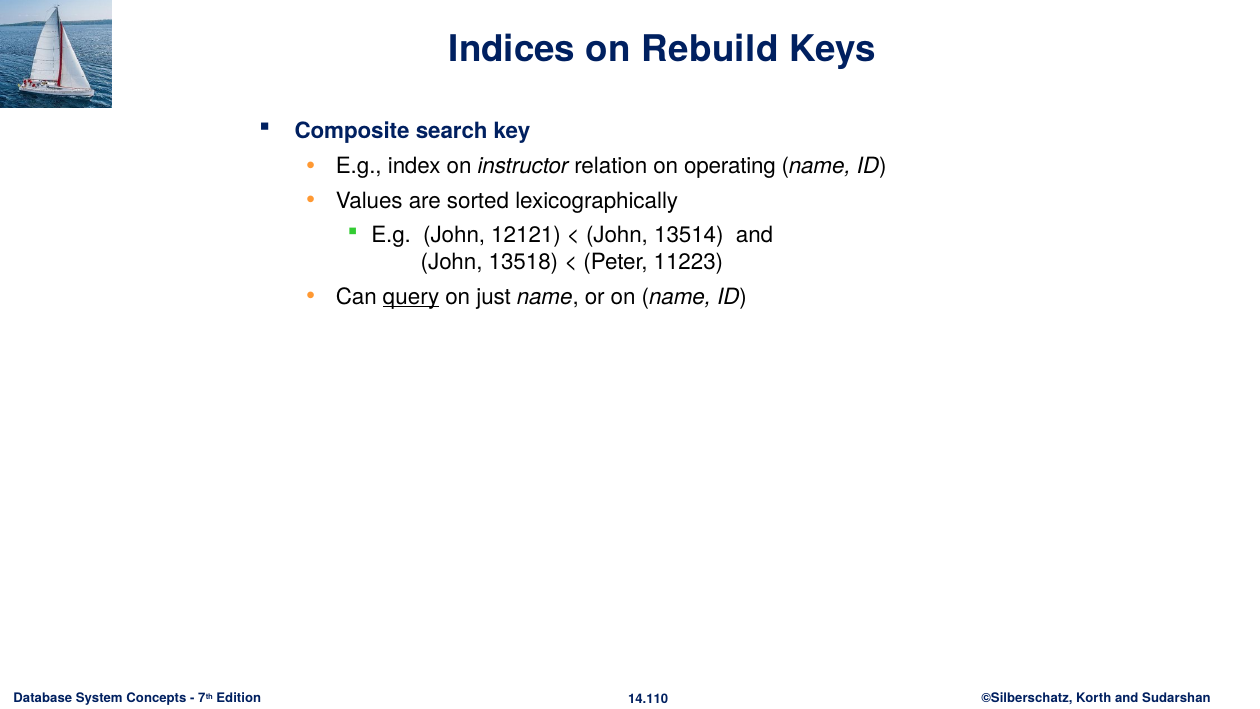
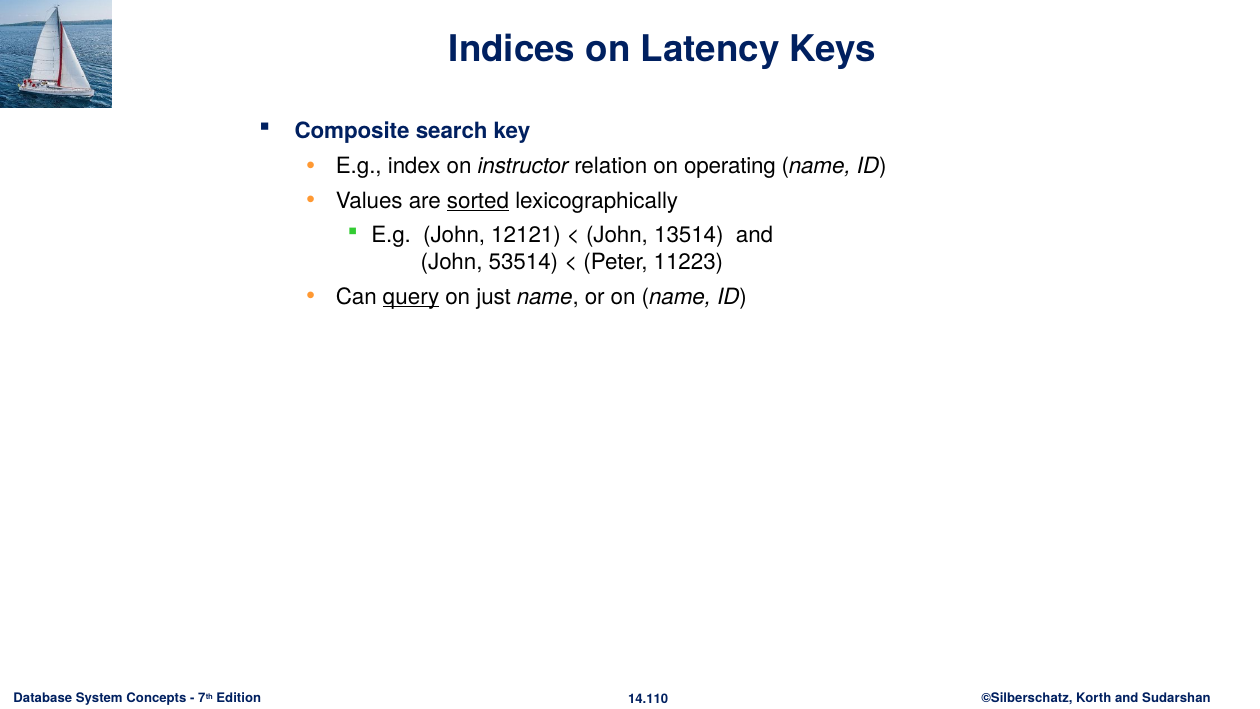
Rebuild: Rebuild -> Latency
sorted underline: none -> present
13518: 13518 -> 53514
